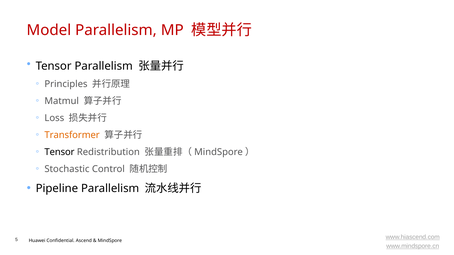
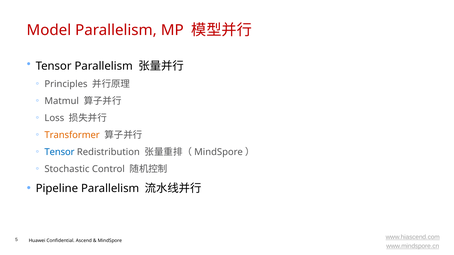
Tensor at (60, 152) colour: black -> blue
